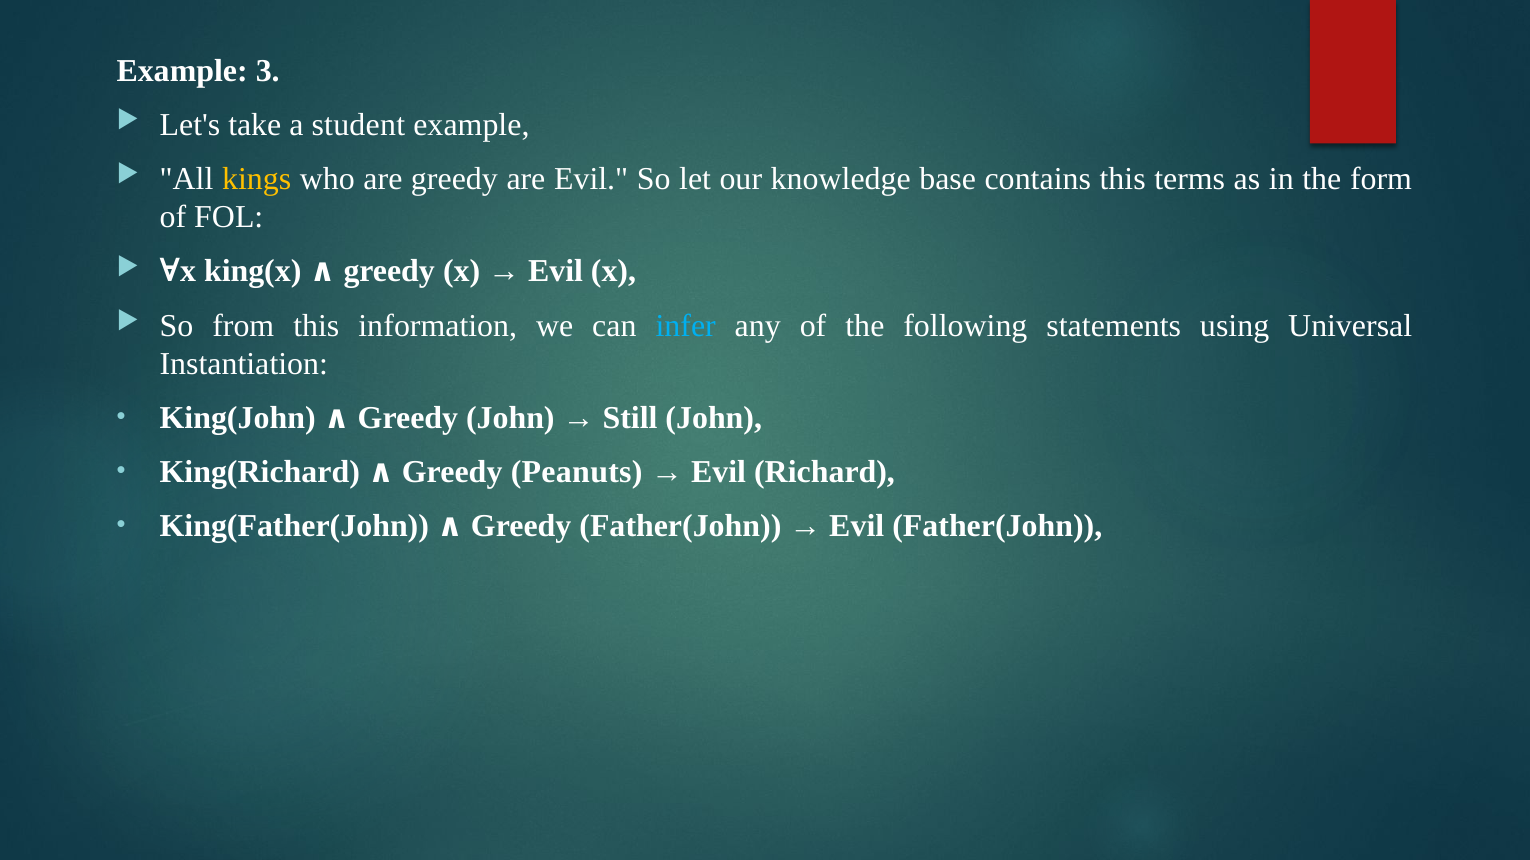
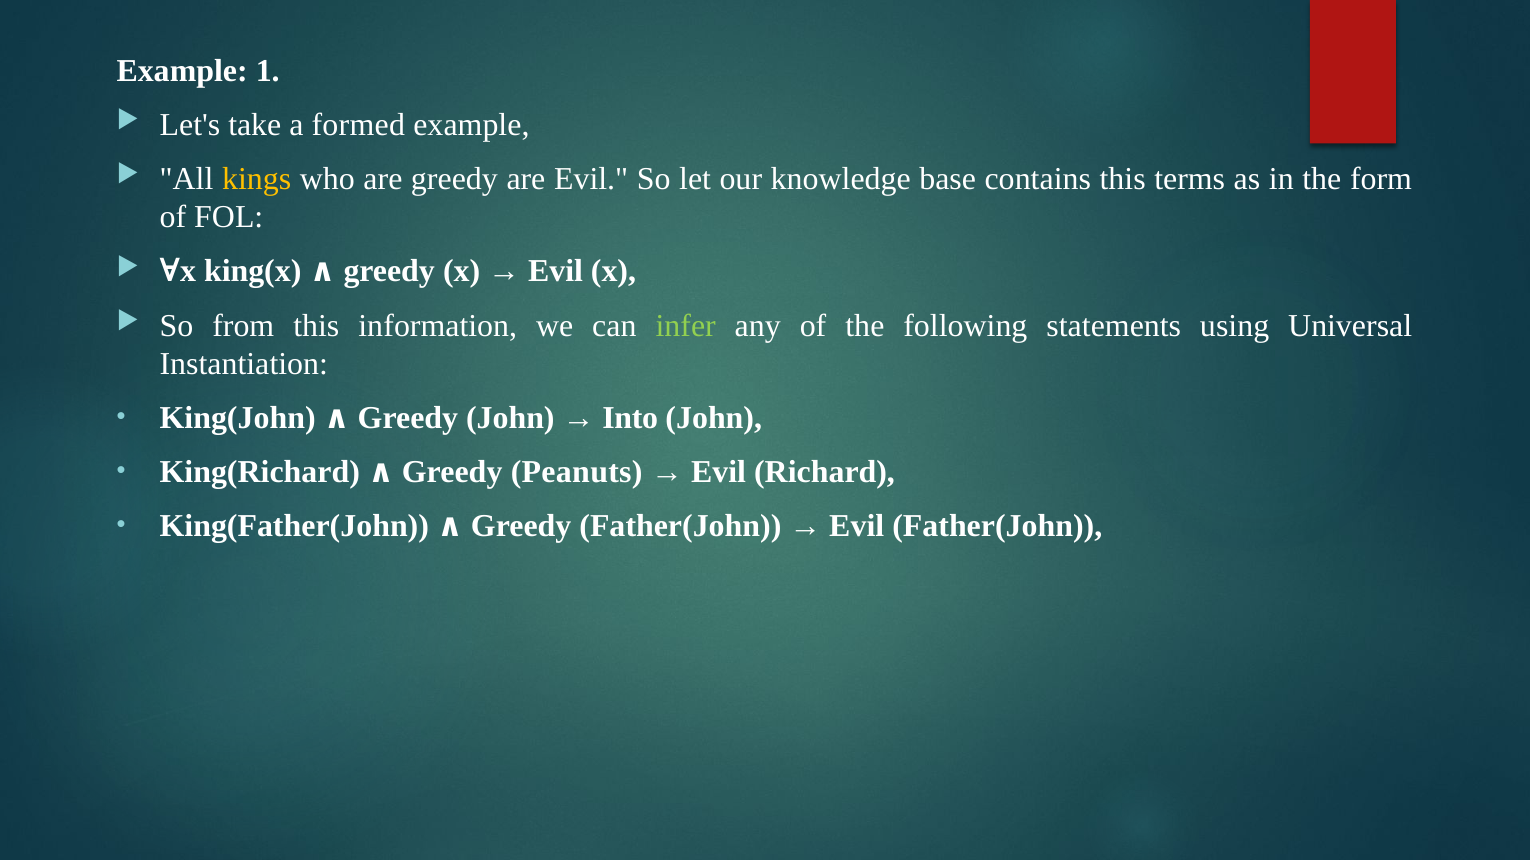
3: 3 -> 1
student: student -> formed
infer colour: light blue -> light green
Still: Still -> Into
